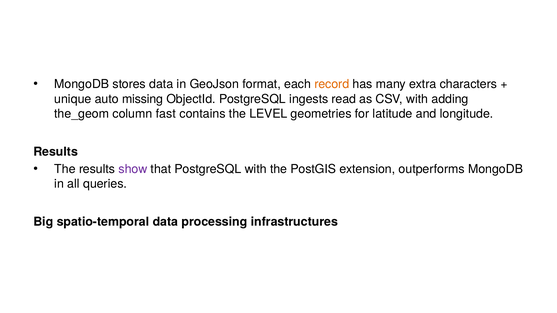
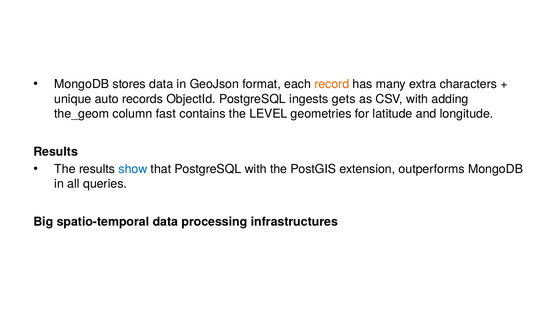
missing: missing -> records
read: read -> gets
show colour: purple -> blue
